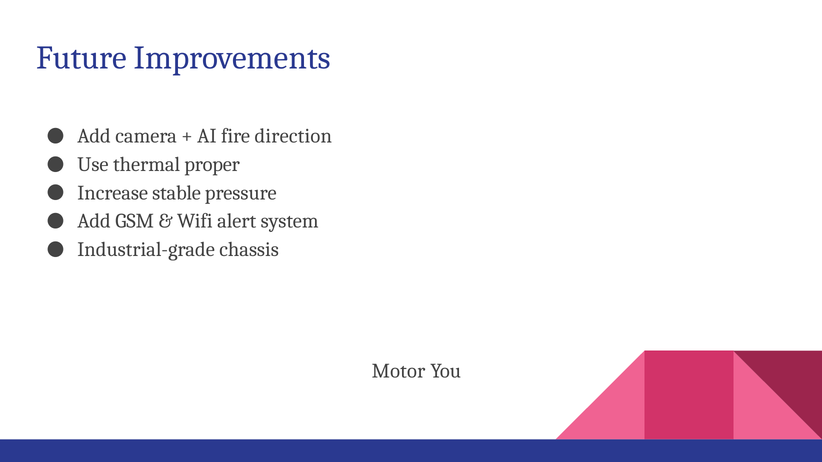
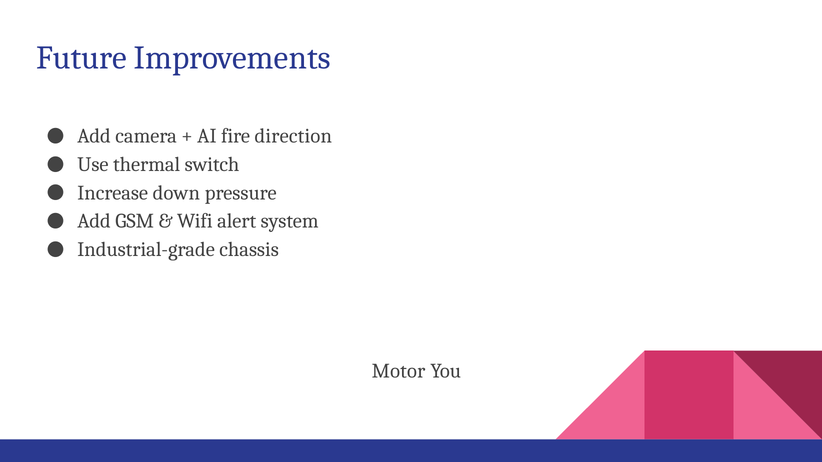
proper: proper -> switch
stable: stable -> down
